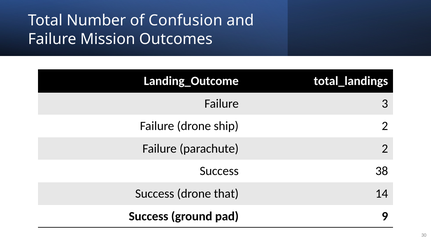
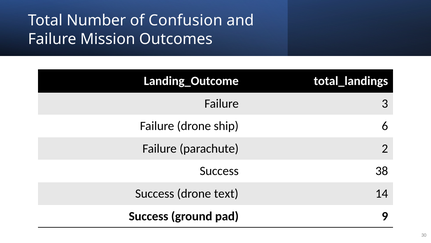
ship 2: 2 -> 6
that: that -> text
